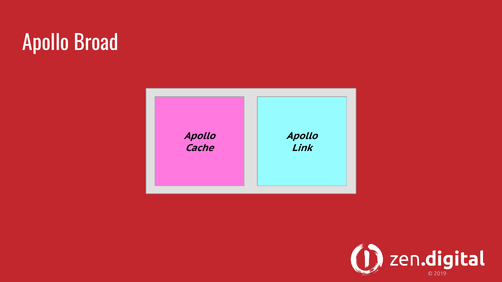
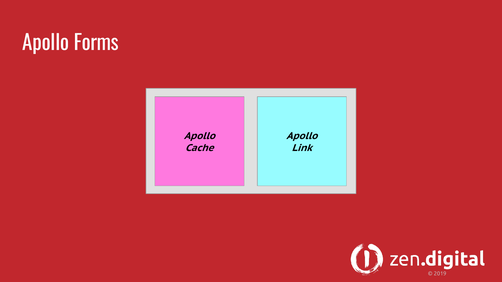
Broad: Broad -> Forms
